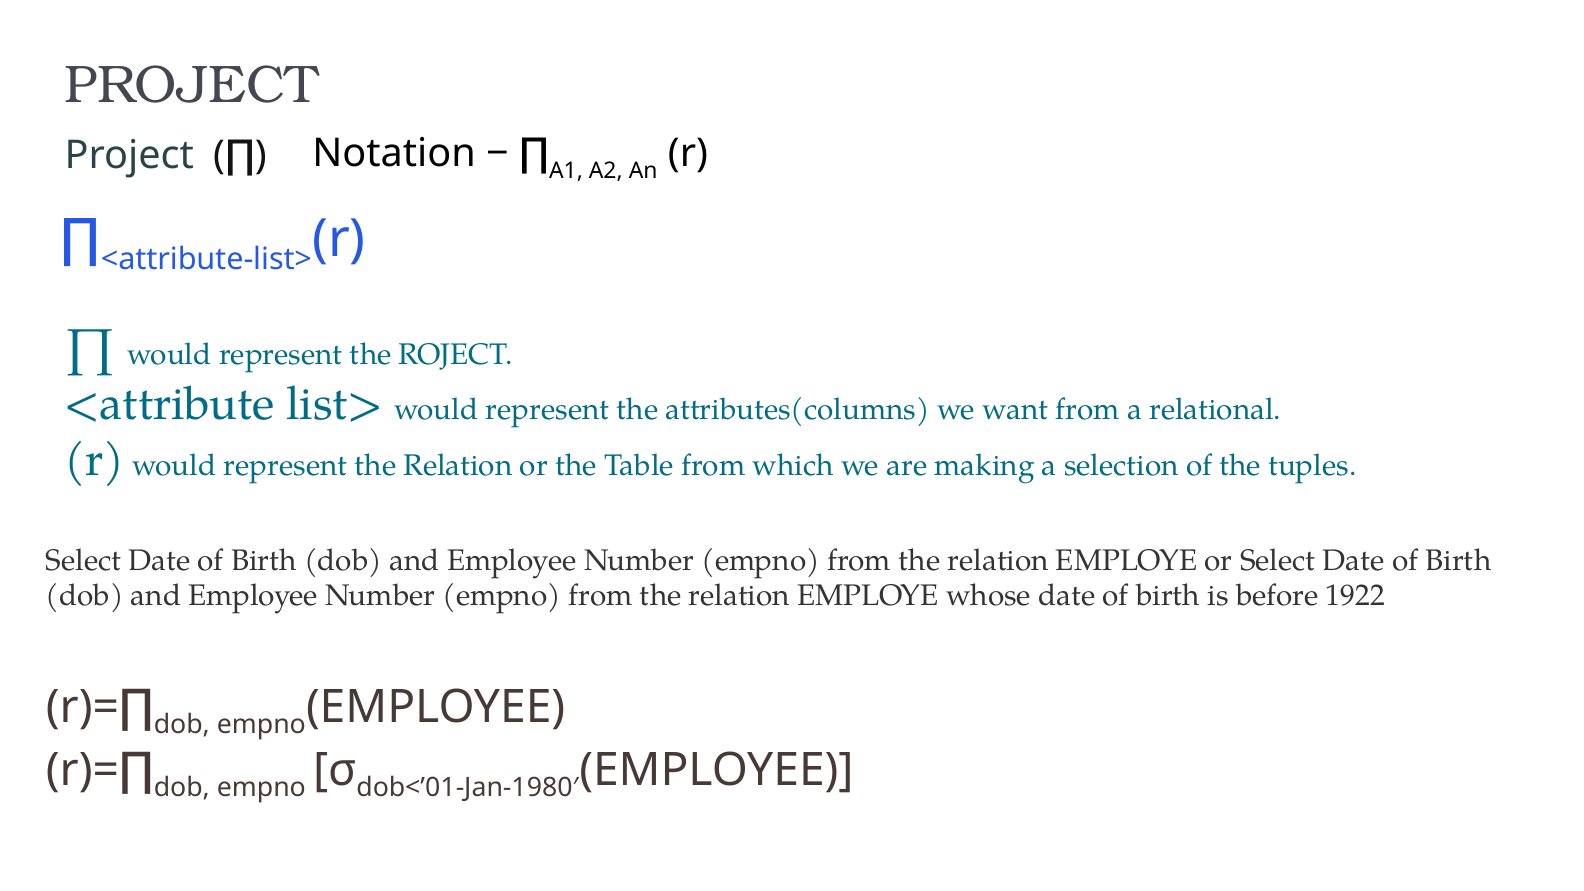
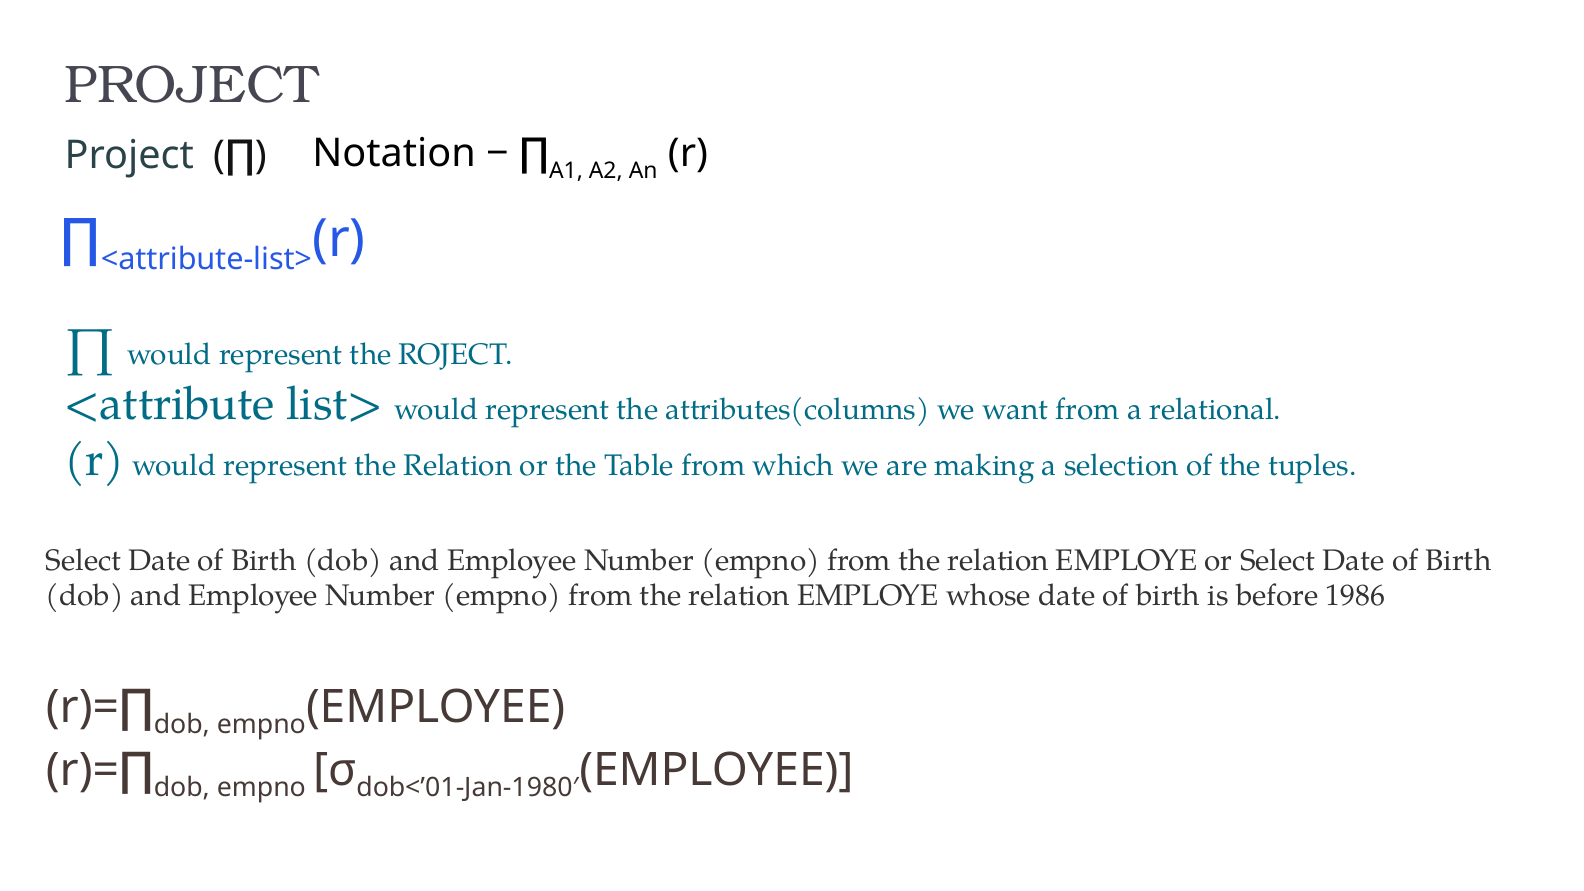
1922: 1922 -> 1986
